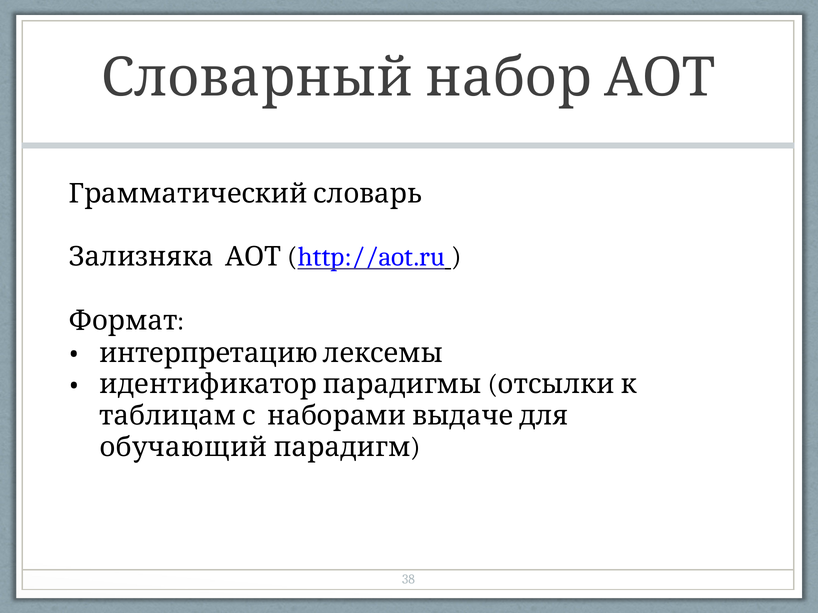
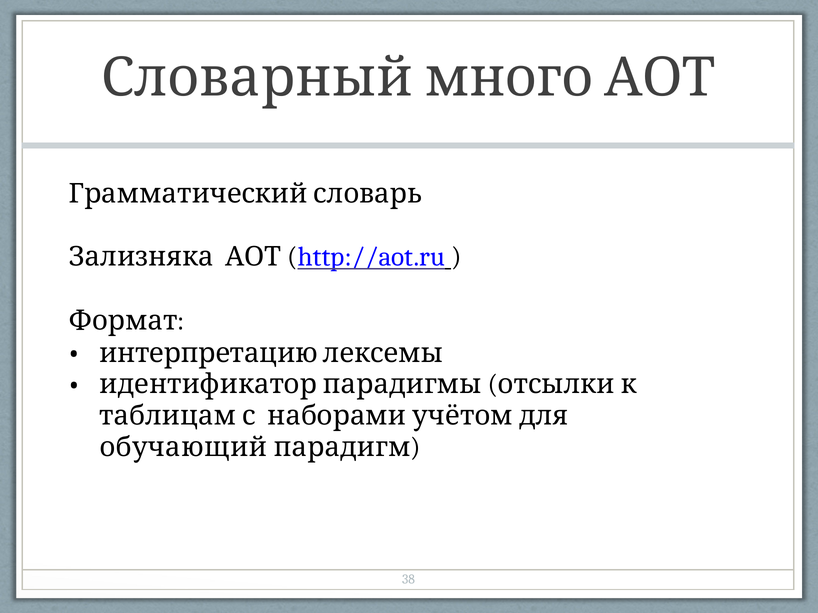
набор: набор -> много
выдаче: выдаче -> учётом
